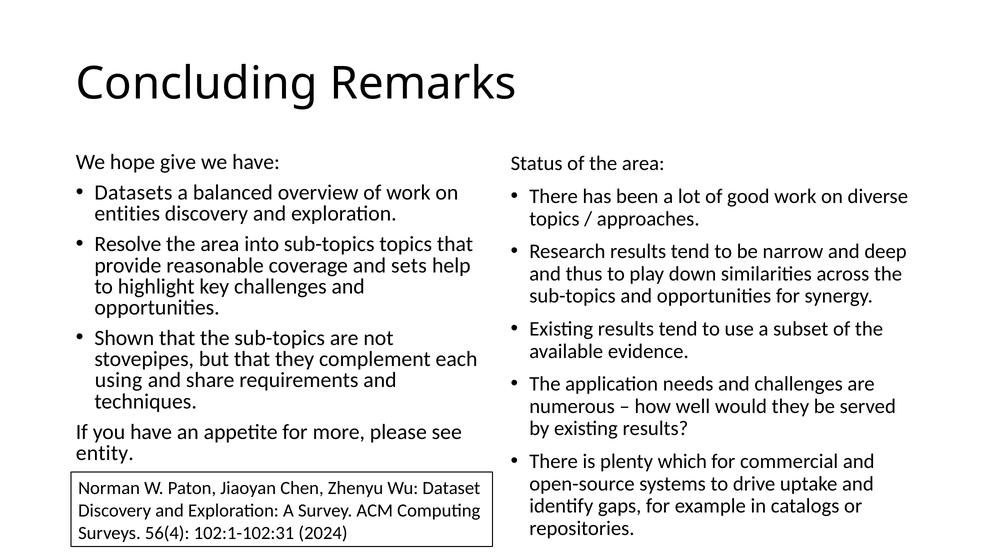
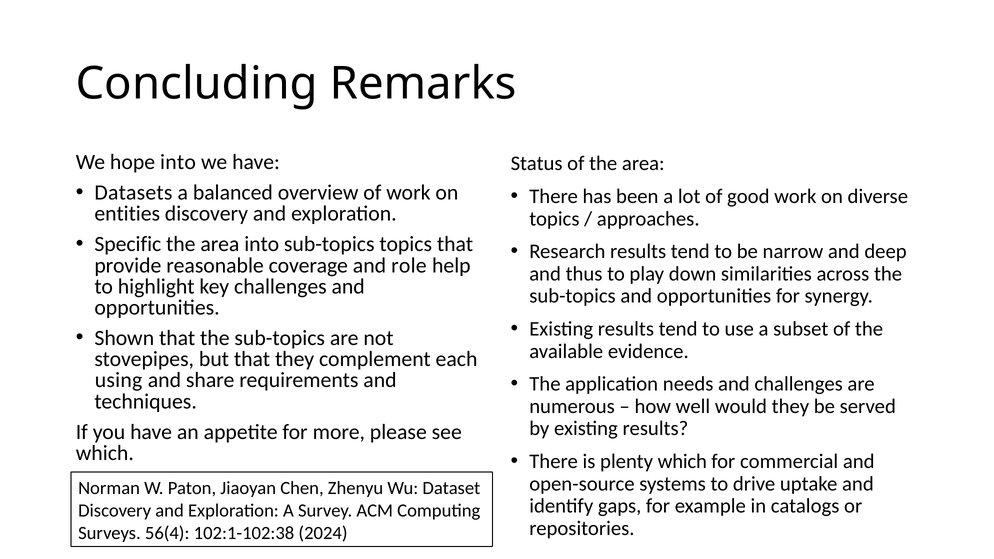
hope give: give -> into
Resolve: Resolve -> Specific
sets: sets -> role
entity at (105, 453): entity -> which
102:1-102:31: 102:1-102:31 -> 102:1-102:38
